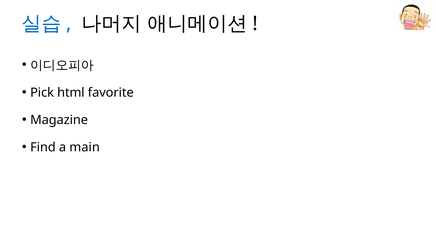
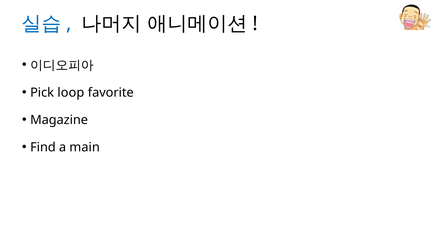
html: html -> loop
